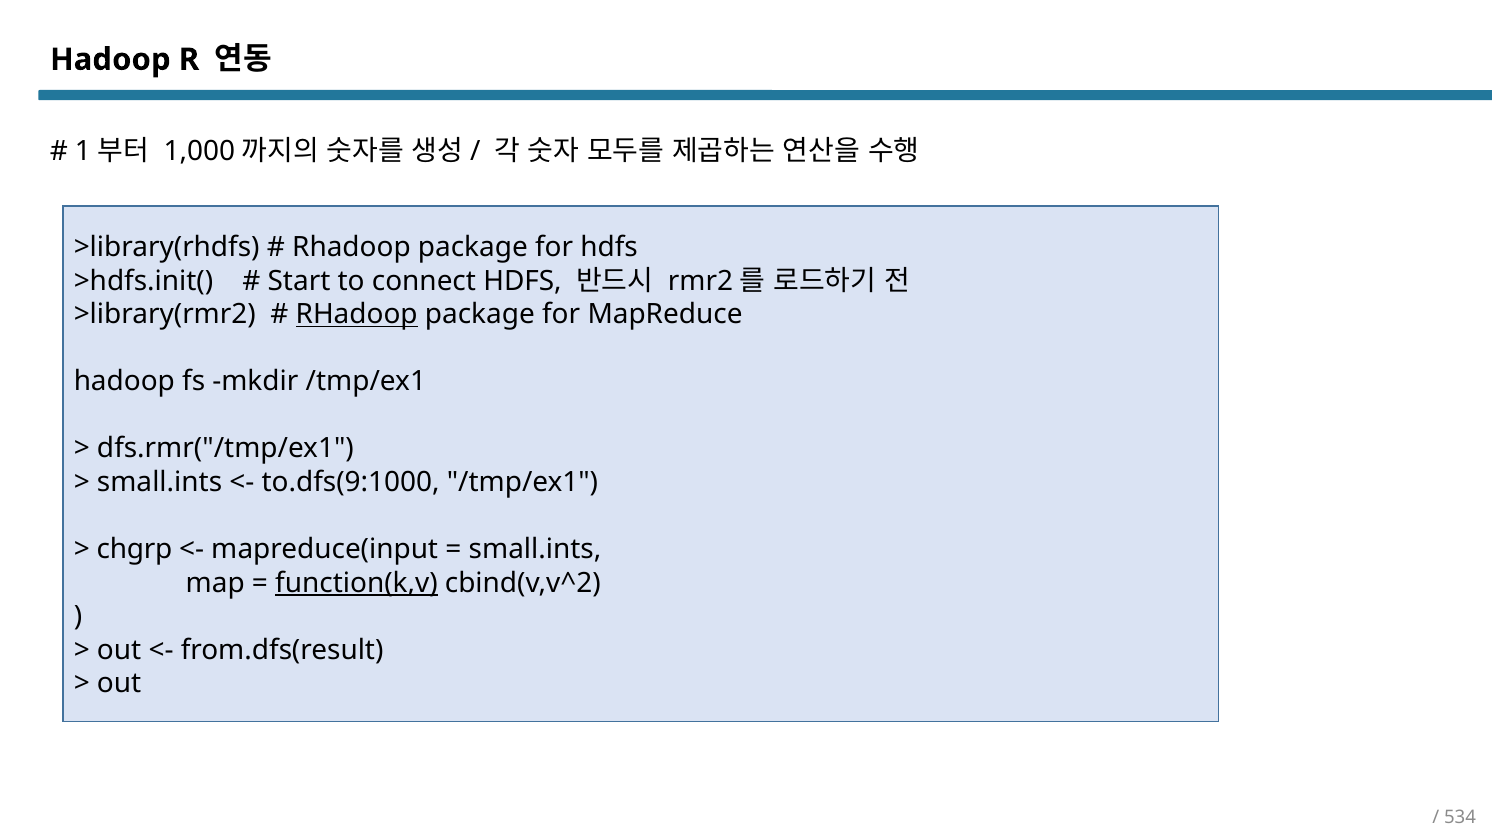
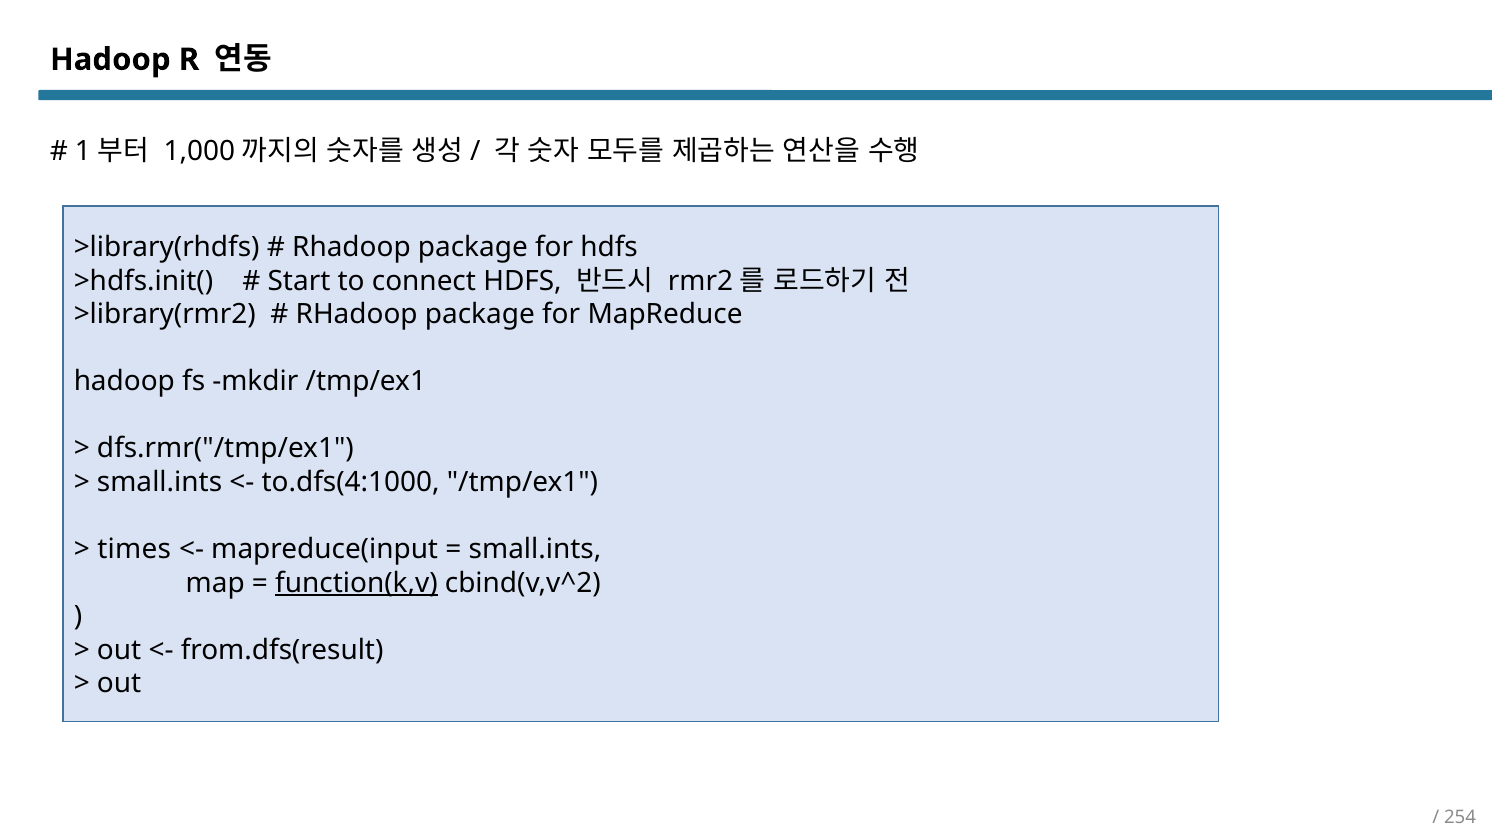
RHadoop at (357, 315) underline: present -> none
to.dfs(9:1000: to.dfs(9:1000 -> to.dfs(4:1000
chgrp: chgrp -> times
534: 534 -> 254
